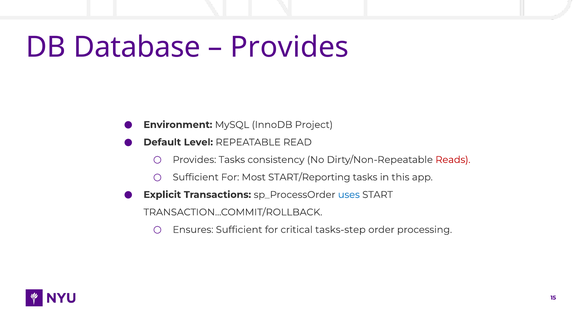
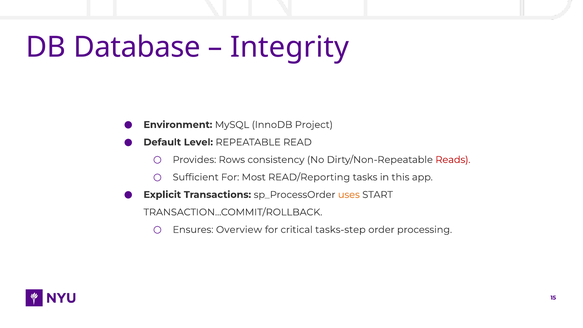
Provides at (290, 47): Provides -> Integrity
Provides Tasks: Tasks -> Rows
START/Reporting: START/Reporting -> READ/Reporting
uses colour: blue -> orange
Ensures Sufficient: Sufficient -> Overview
